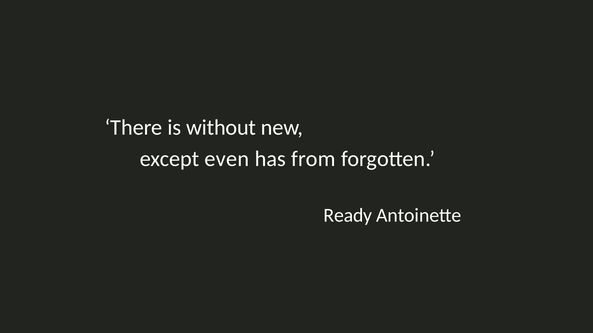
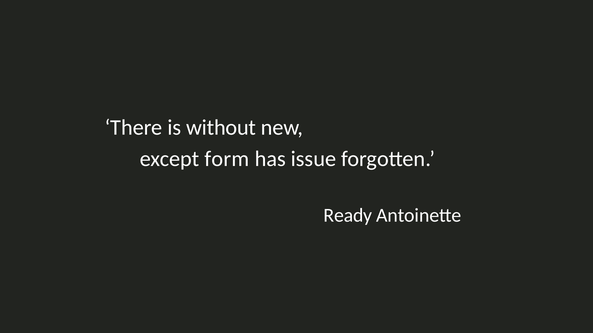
even: even -> form
from: from -> issue
